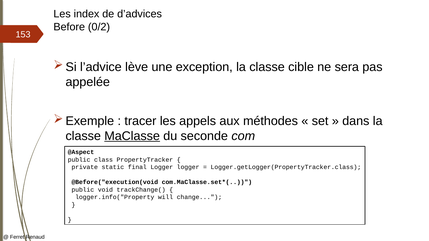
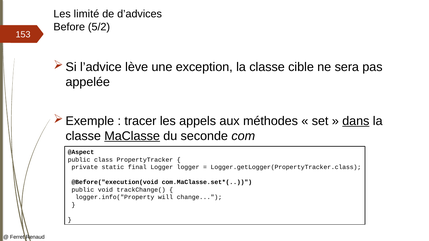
index: index -> limité
0/2: 0/2 -> 5/2
dans underline: none -> present
